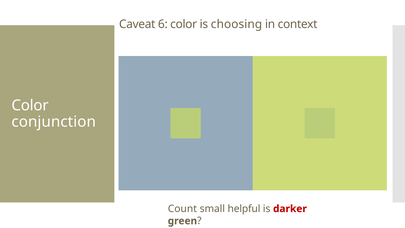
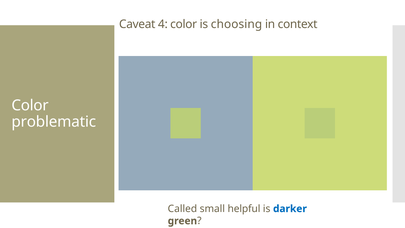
6: 6 -> 4
conjunction: conjunction -> problematic
Count: Count -> Called
darker colour: red -> blue
